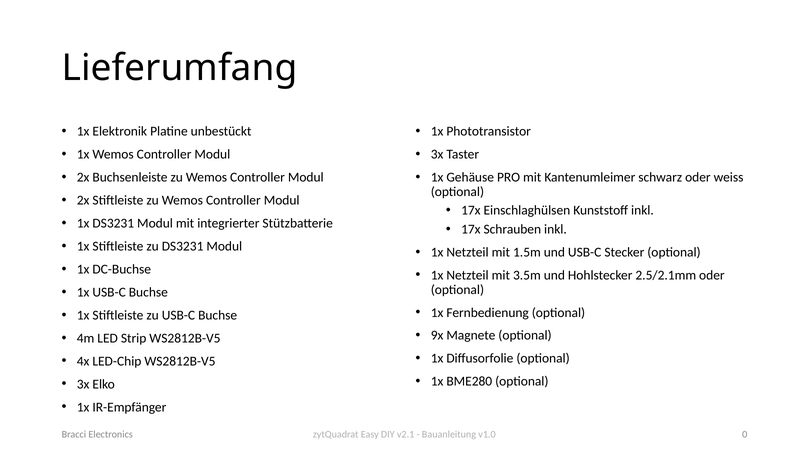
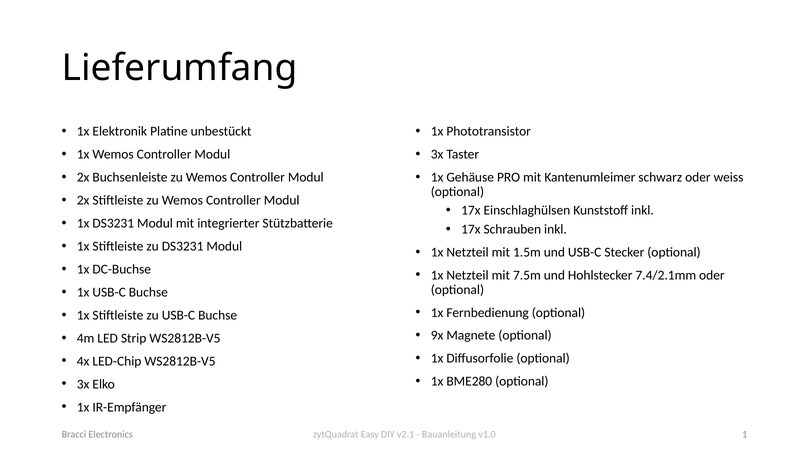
3.5m: 3.5m -> 7.5m
2.5/2.1mm: 2.5/2.1mm -> 7.4/2.1mm
0: 0 -> 1
